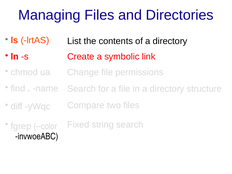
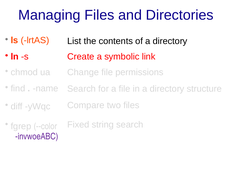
invwoeABC colour: black -> purple
